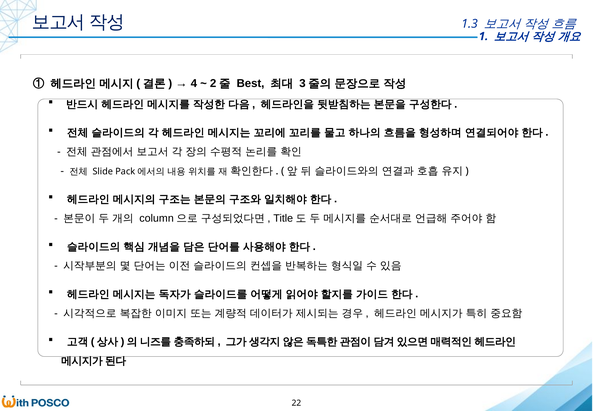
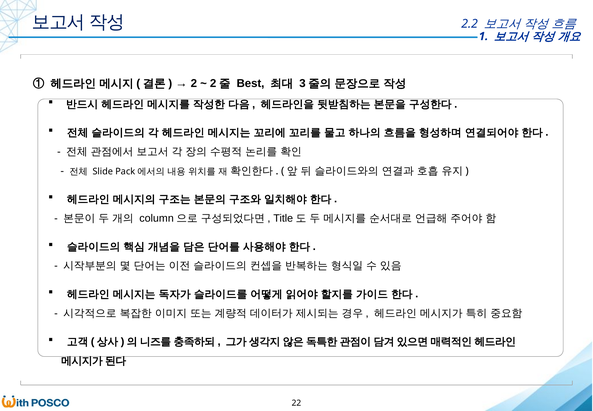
1.3: 1.3 -> 2.2
4: 4 -> 2
